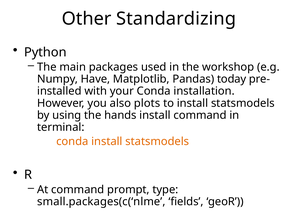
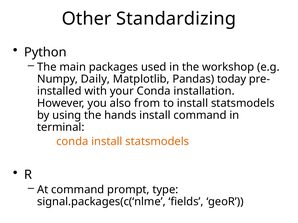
Have: Have -> Daily
plots: plots -> from
small.packages(c(‘nlme: small.packages(c(‘nlme -> signal.packages(c(‘nlme
